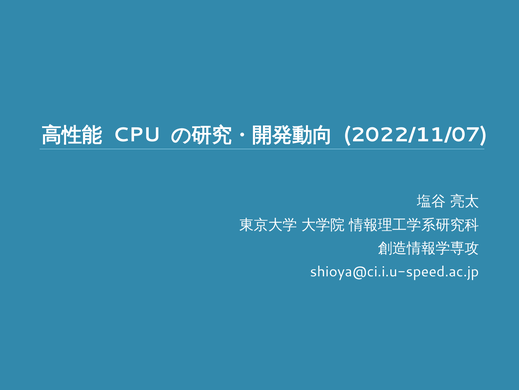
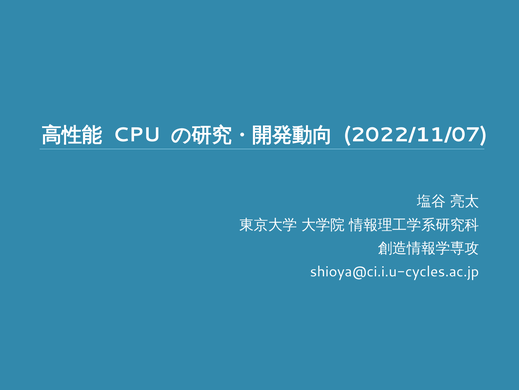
shioya@ci.i.u-speed.ac.jp: shioya@ci.i.u-speed.ac.jp -> shioya@ci.i.u-cycles.ac.jp
